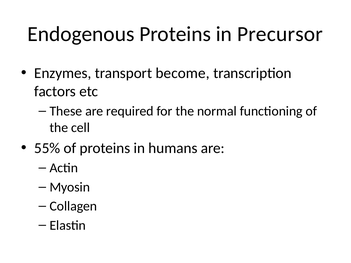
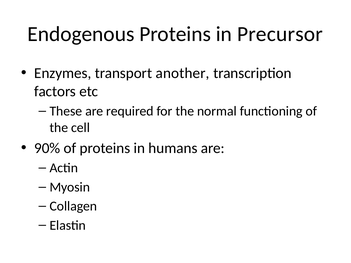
become: become -> another
55%: 55% -> 90%
